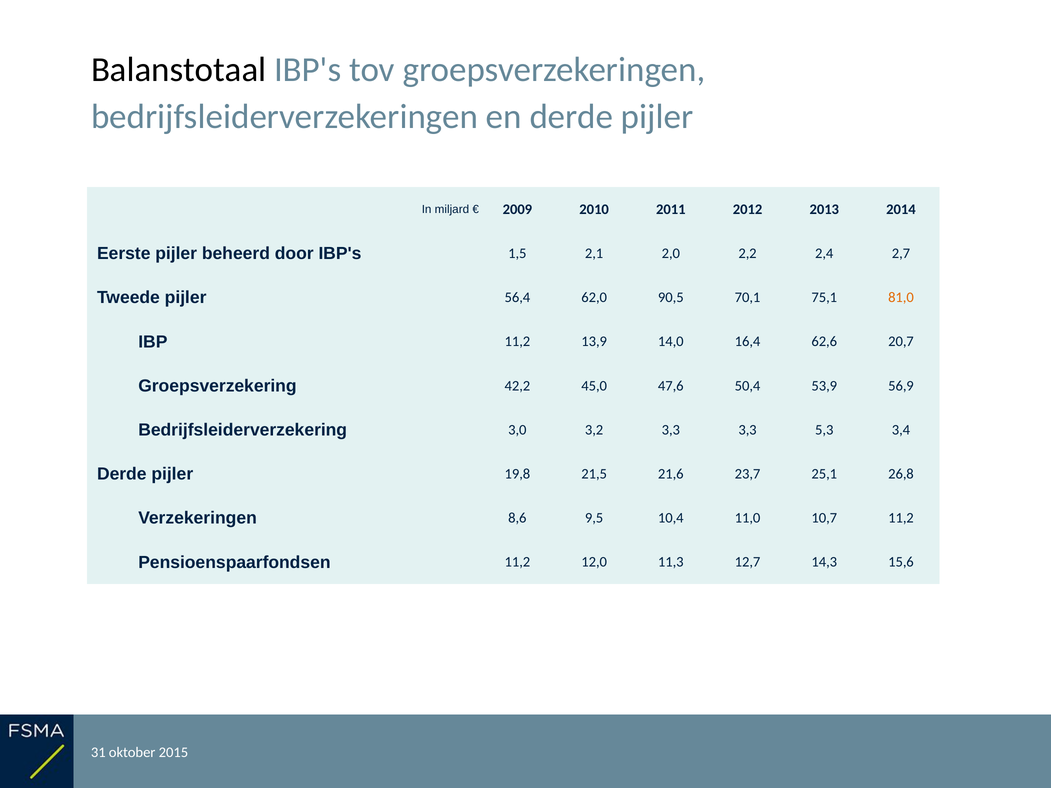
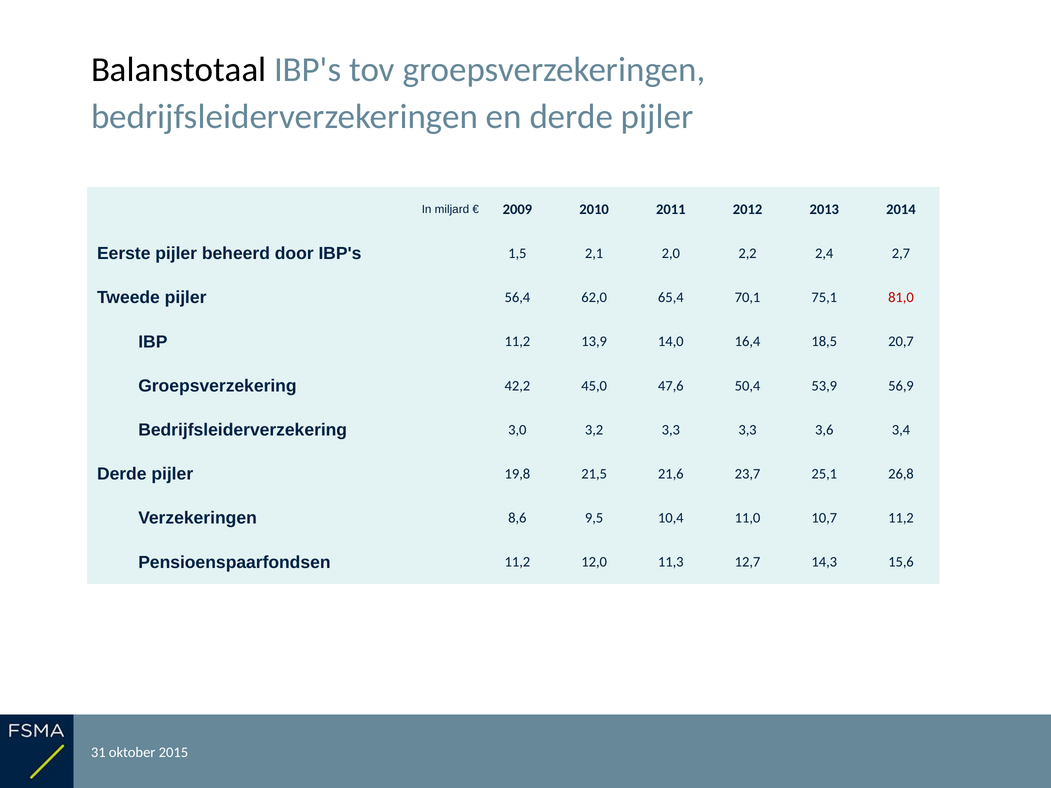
90,5: 90,5 -> 65,4
81,0 colour: orange -> red
62,6: 62,6 -> 18,5
5,3: 5,3 -> 3,6
